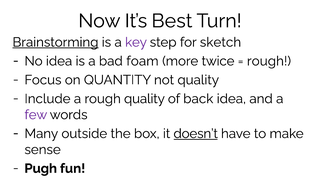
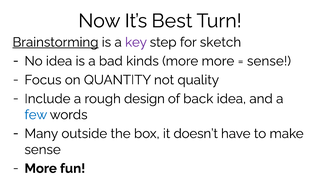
foam: foam -> kinds
more twice: twice -> more
rough at (269, 61): rough -> sense
rough quality: quality -> design
few colour: purple -> blue
doesn’t underline: present -> none
Pugh at (41, 168): Pugh -> More
